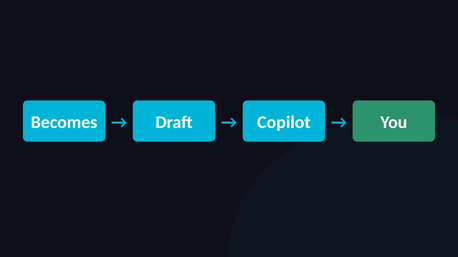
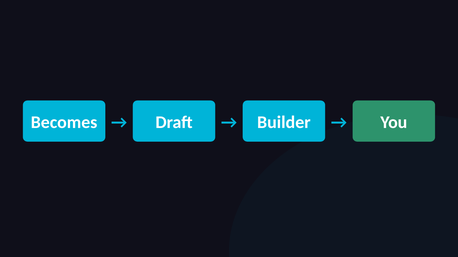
Copilot: Copilot -> Builder
